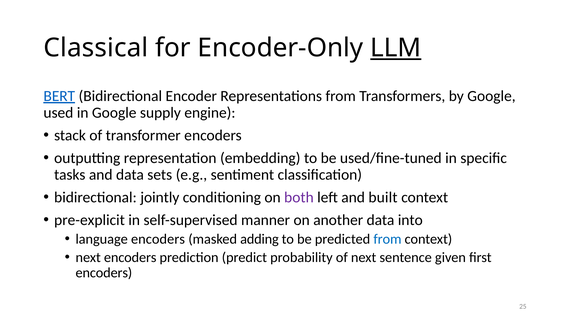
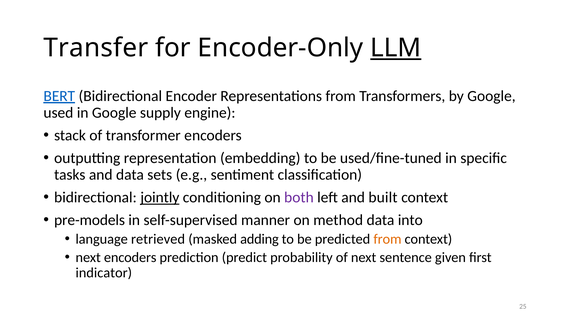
Classical: Classical -> Transfer
jointly underline: none -> present
pre-explicit: pre-explicit -> pre-models
another: another -> method
language encoders: encoders -> retrieved
from at (387, 239) colour: blue -> orange
encoders at (104, 273): encoders -> indicator
